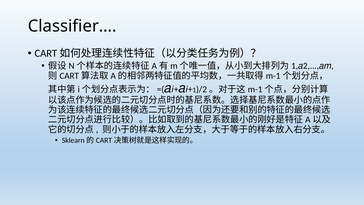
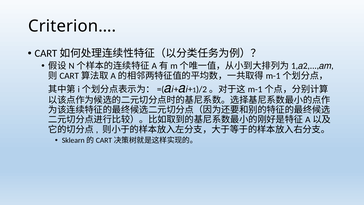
Classifier…: Classifier… -> Criterion…
